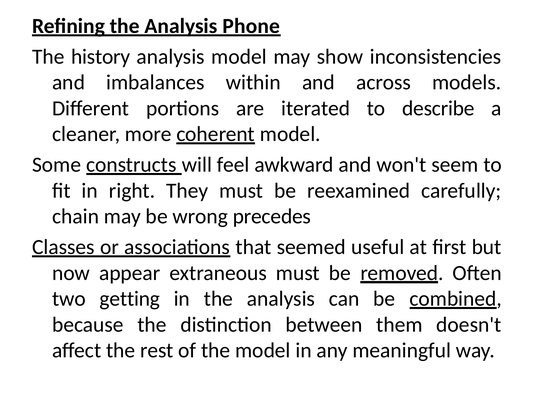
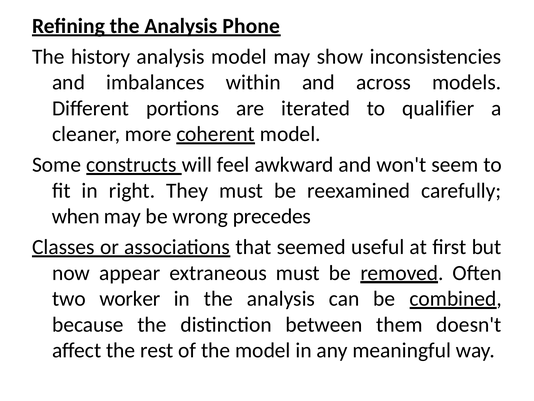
describe: describe -> qualifier
chain: chain -> when
getting: getting -> worker
